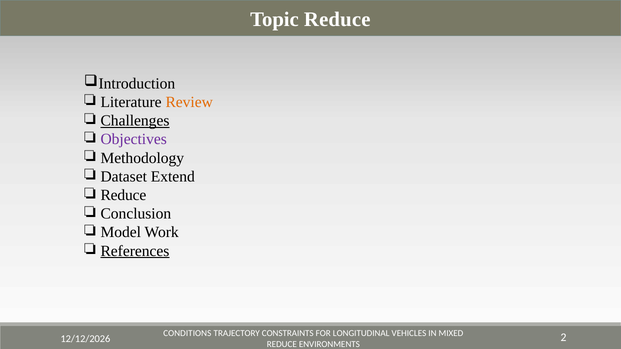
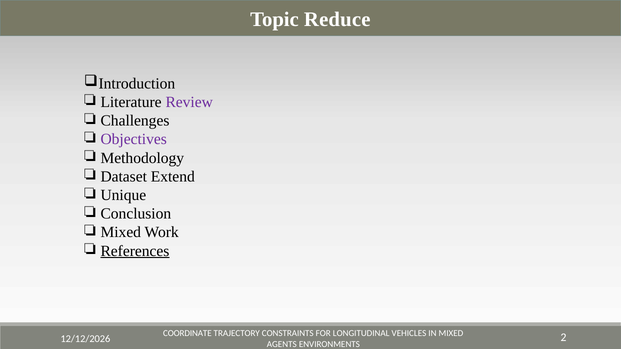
Review colour: orange -> purple
Challenges underline: present -> none
Reduce at (123, 195): Reduce -> Unique
Model at (121, 233): Model -> Mixed
CONDITIONS: CONDITIONS -> COORDINATE
REDUCE at (282, 344): REDUCE -> AGENTS
